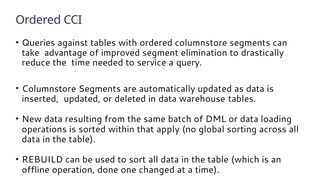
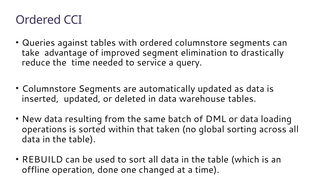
apply: apply -> taken
